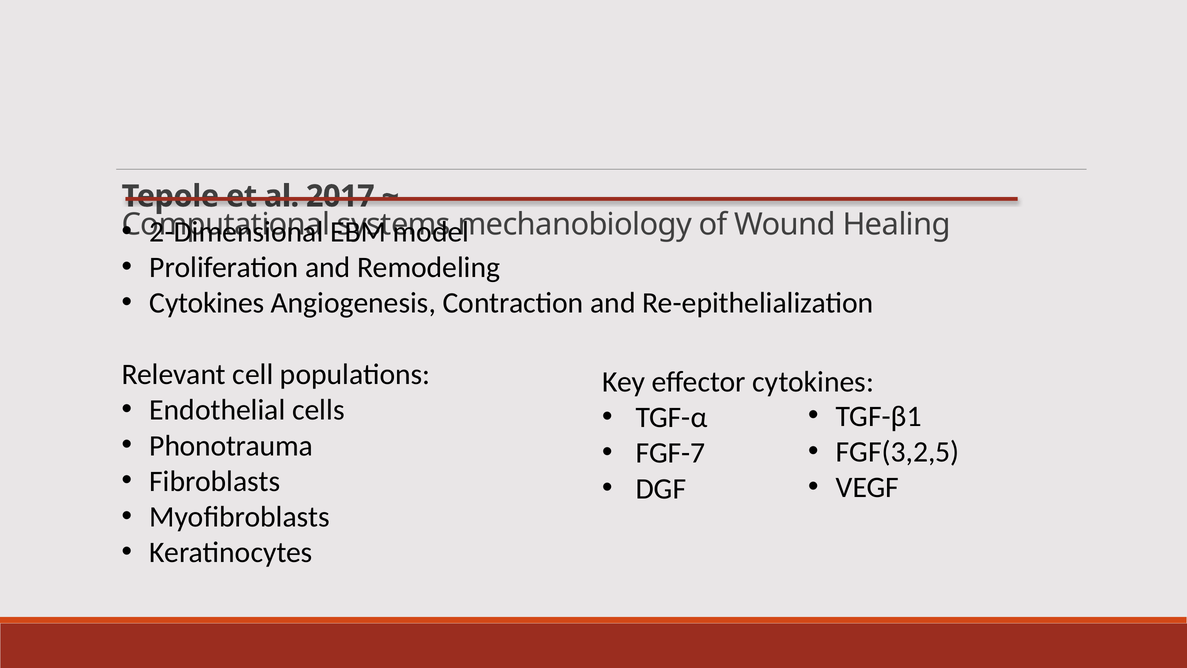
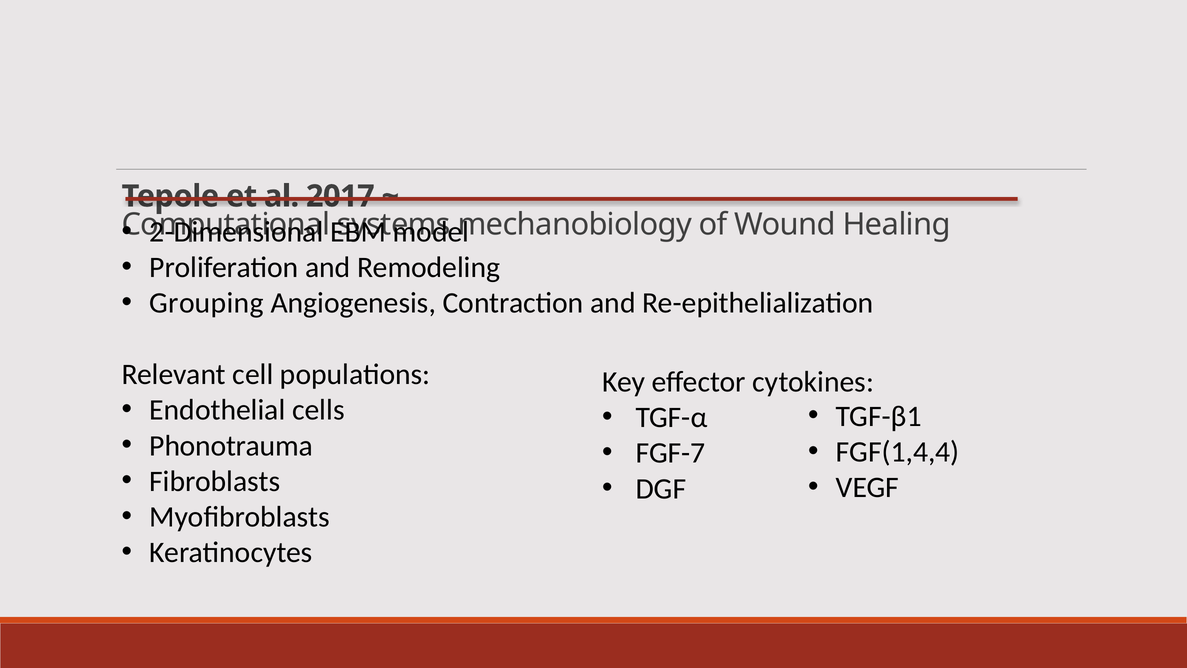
Cytokines at (207, 303): Cytokines -> Grouping
FGF(3,2,5: FGF(3,2,5 -> FGF(1,4,4
